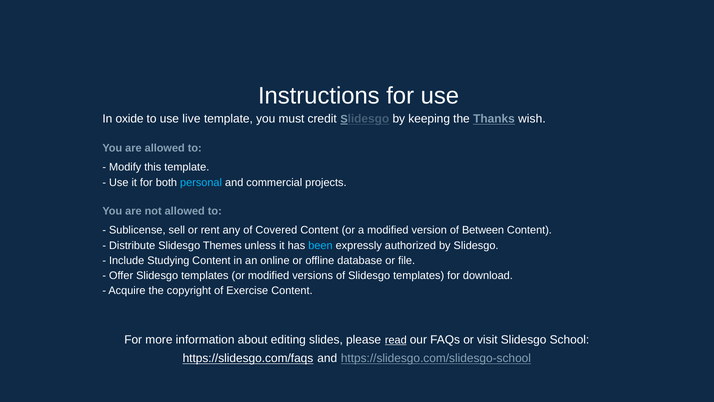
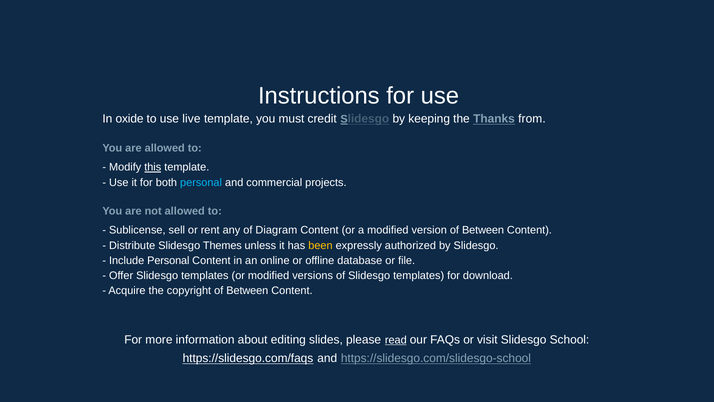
wish: wish -> from
this underline: none -> present
Covered: Covered -> Diagram
been colour: light blue -> yellow
Include Studying: Studying -> Personal
copyright of Exercise: Exercise -> Between
